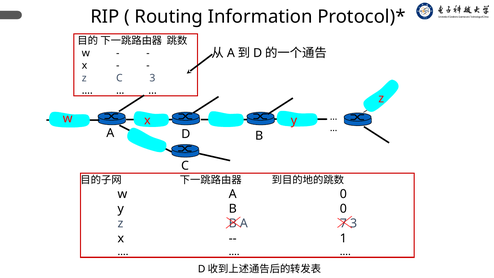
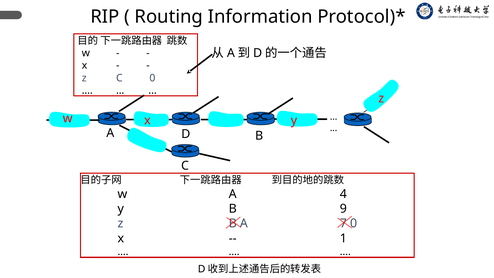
C 3: 3 -> 0
A 0: 0 -> 4
B 0: 0 -> 9
7 3: 3 -> 0
